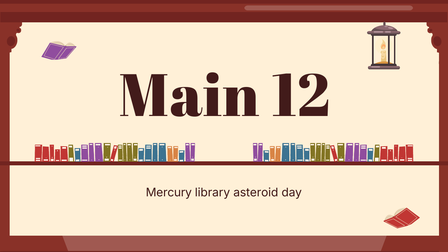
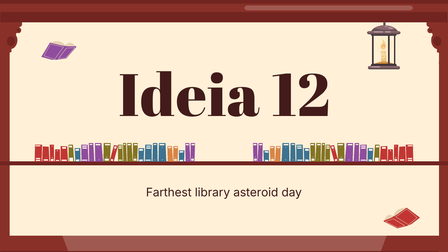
Main: Main -> Ideia
Mercury: Mercury -> Farthest
